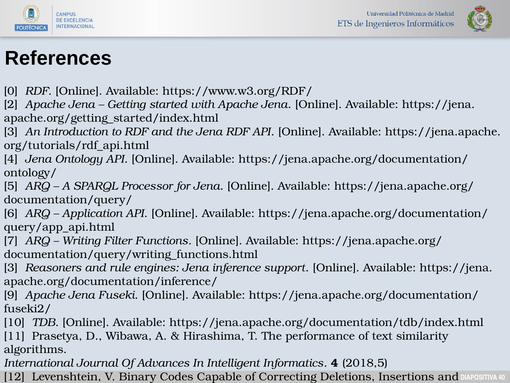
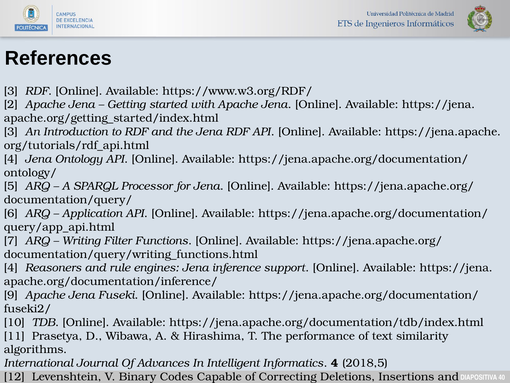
0 at (11, 91): 0 -> 3
3 at (11, 268): 3 -> 4
